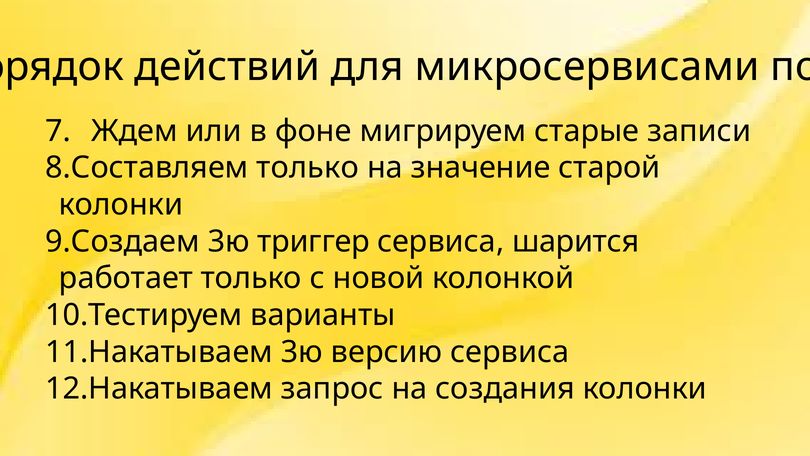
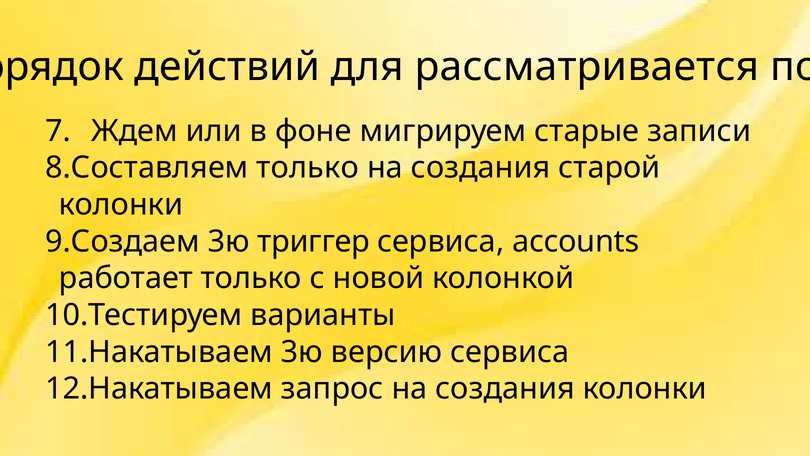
микросервисами: микросервисами -> рассматривается
значение at (481, 168): значение -> создания
шарится: шарится -> accounts
